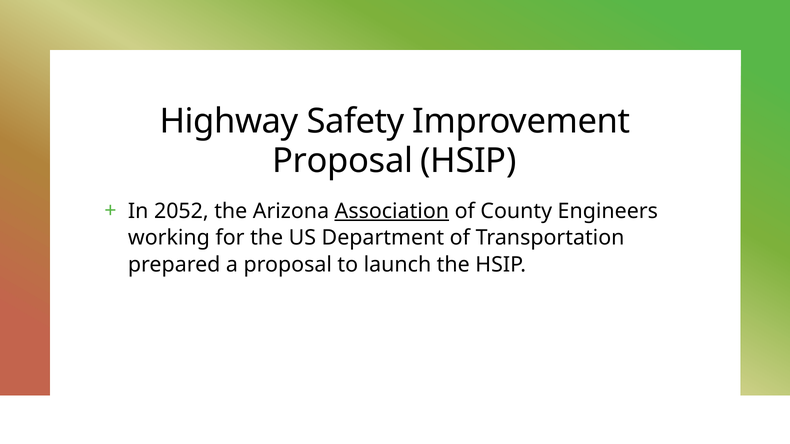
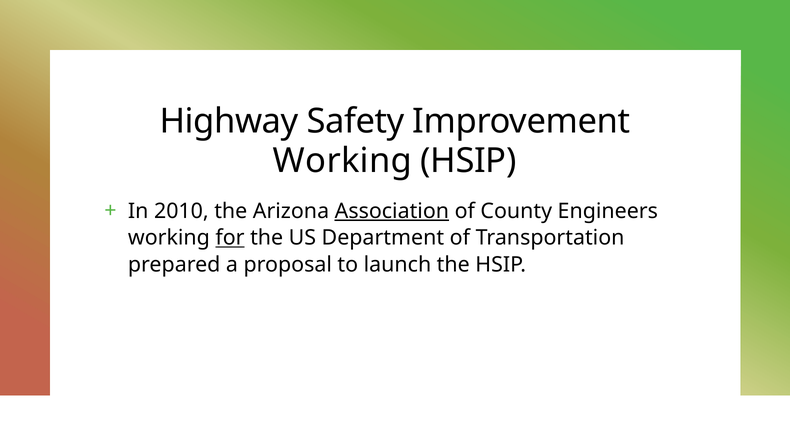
Proposal at (343, 161): Proposal -> Working
2052: 2052 -> 2010
for underline: none -> present
